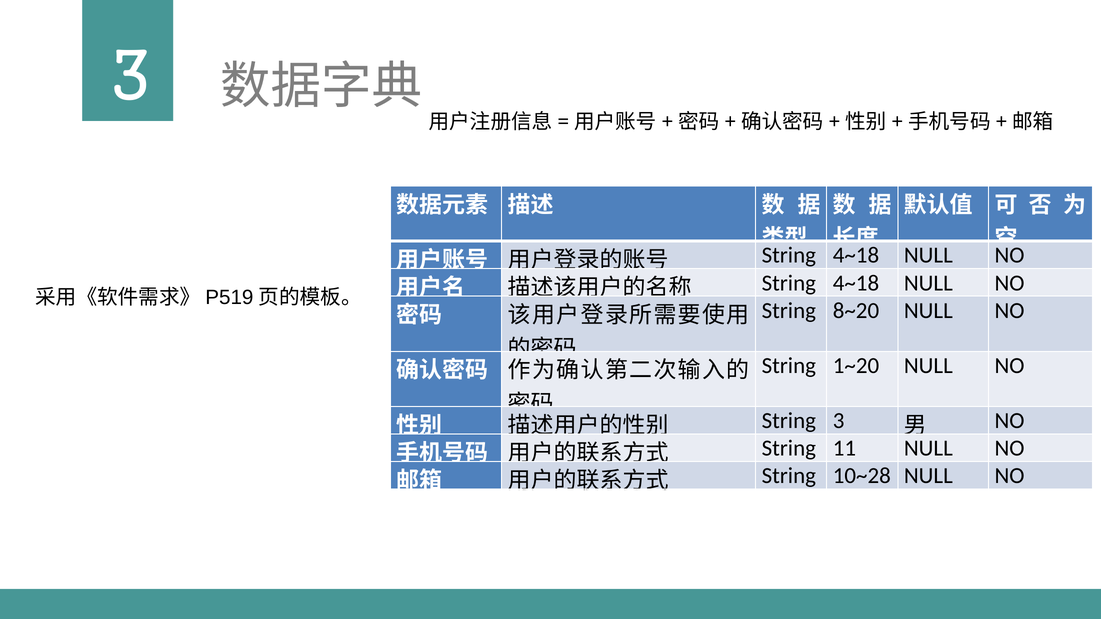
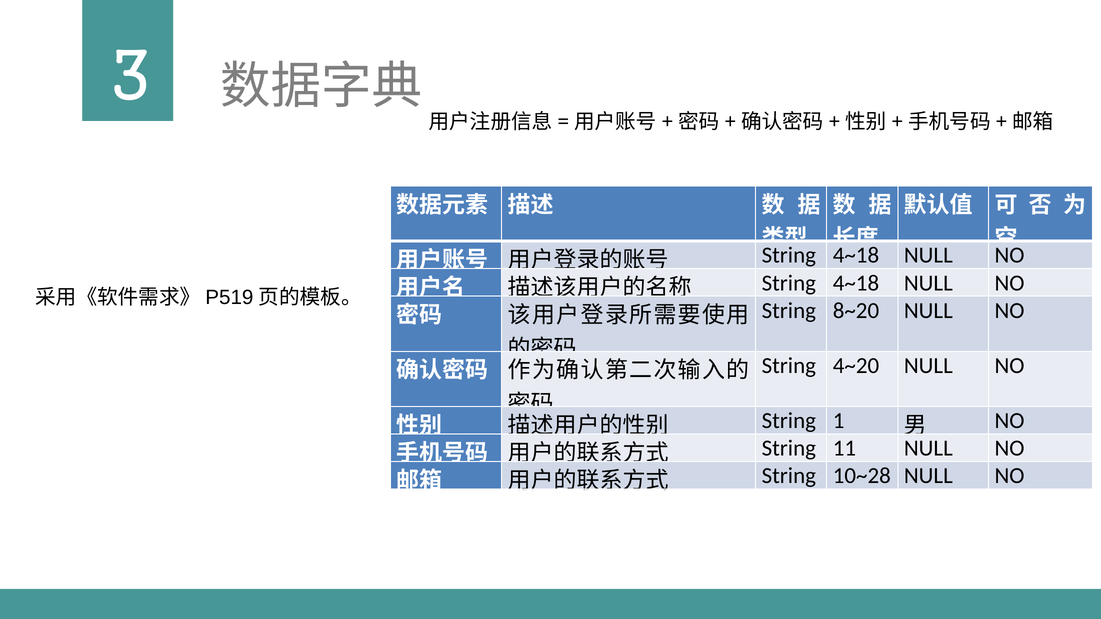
1~20: 1~20 -> 4~20
String 3: 3 -> 1
